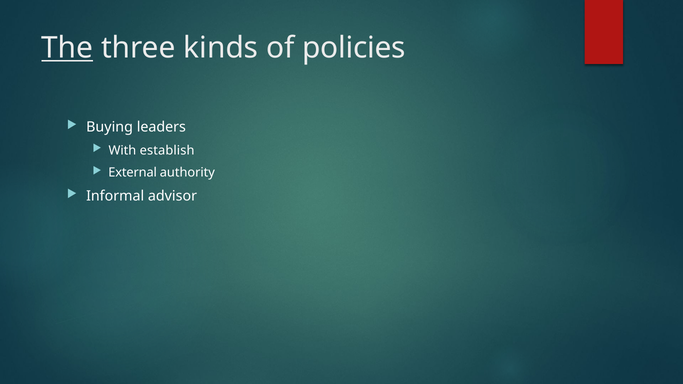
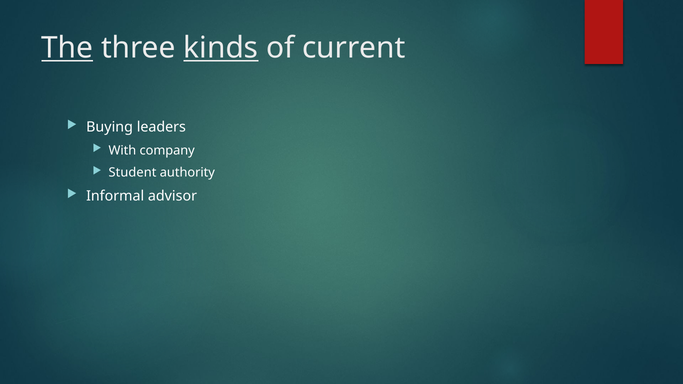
kinds underline: none -> present
policies: policies -> current
establish: establish -> company
External: External -> Student
